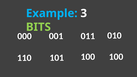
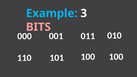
BITS colour: light green -> pink
